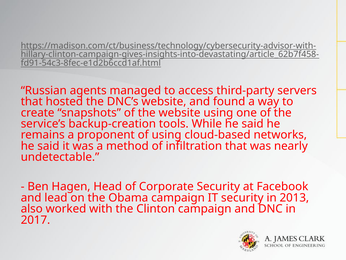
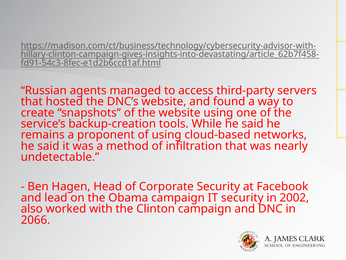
2013: 2013 -> 2002
2017: 2017 -> 2066
